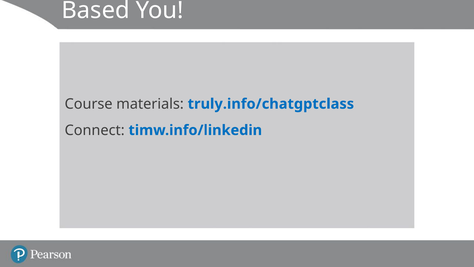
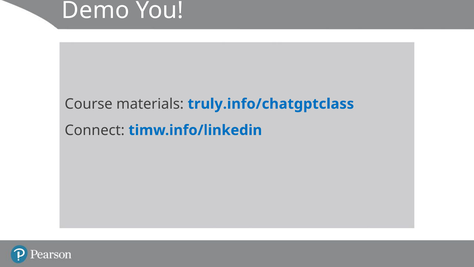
Based: Based -> Demo
